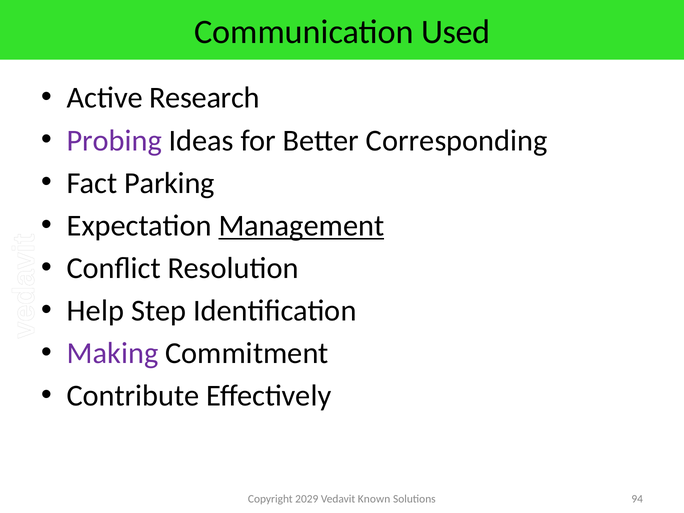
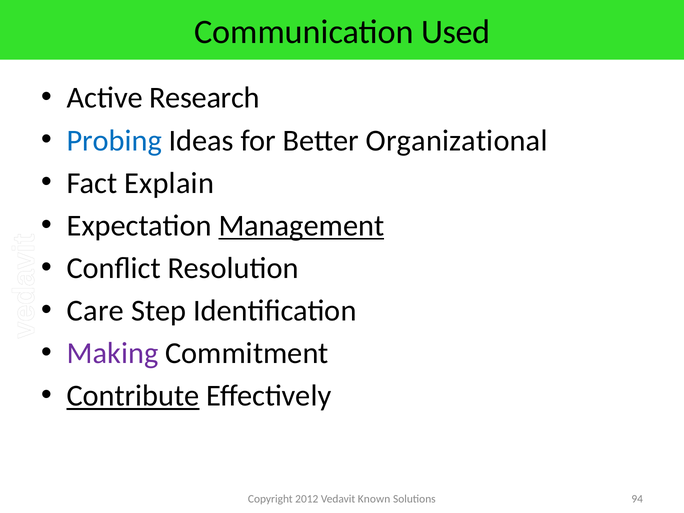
Probing colour: purple -> blue
Corresponding: Corresponding -> Organizational
Parking: Parking -> Explain
Help: Help -> Care
Contribute underline: none -> present
2029: 2029 -> 2012
